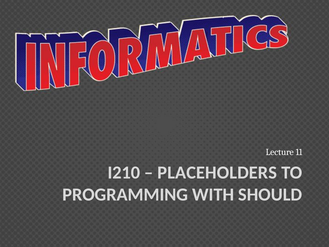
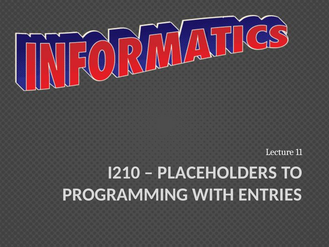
SHOULD: SHOULD -> ENTRIES
